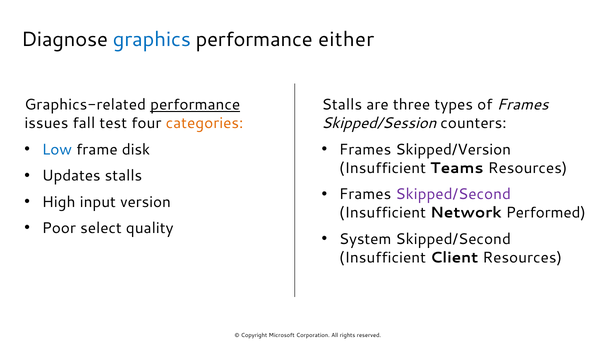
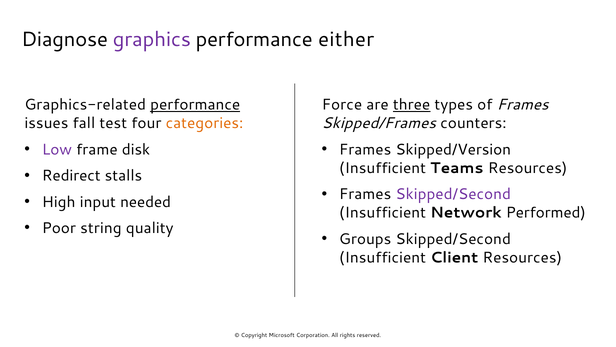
graphics colour: blue -> purple
Stalls at (342, 105): Stalls -> Force
three underline: none -> present
Skipped/Session: Skipped/Session -> Skipped/Frames
Low colour: blue -> purple
Updates: Updates -> Redirect
version: version -> needed
select: select -> string
System: System -> Groups
